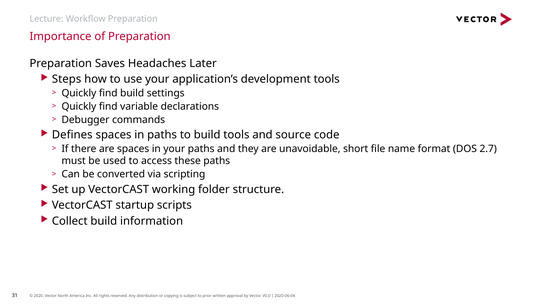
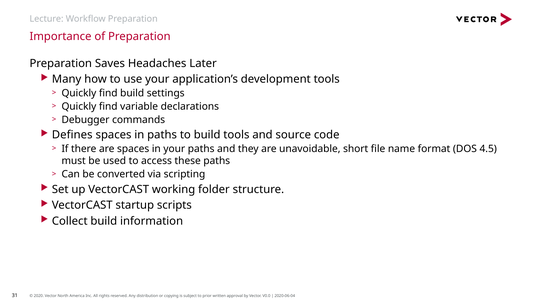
Steps: Steps -> Many
2.7: 2.7 -> 4.5
